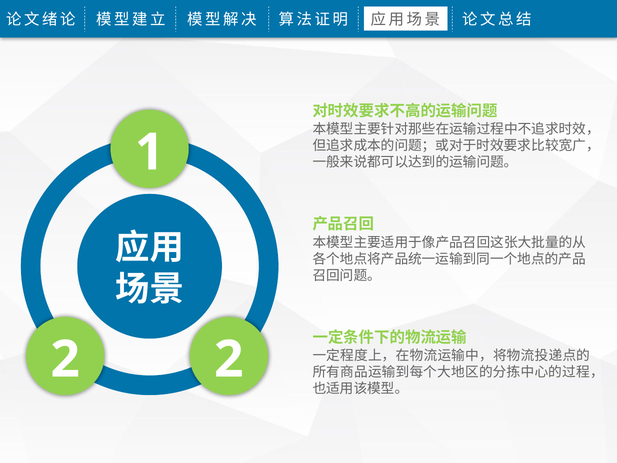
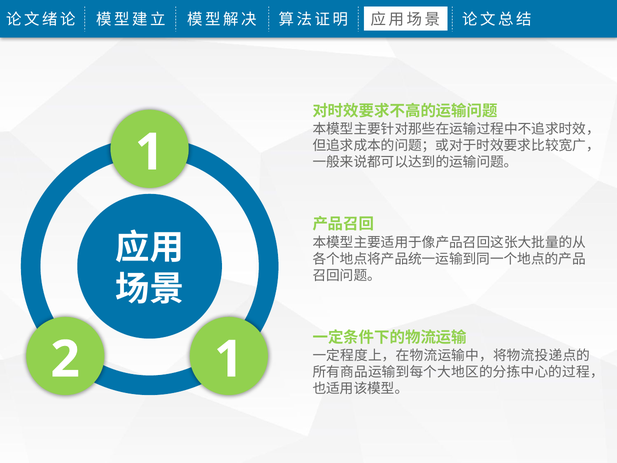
2 2: 2 -> 1
